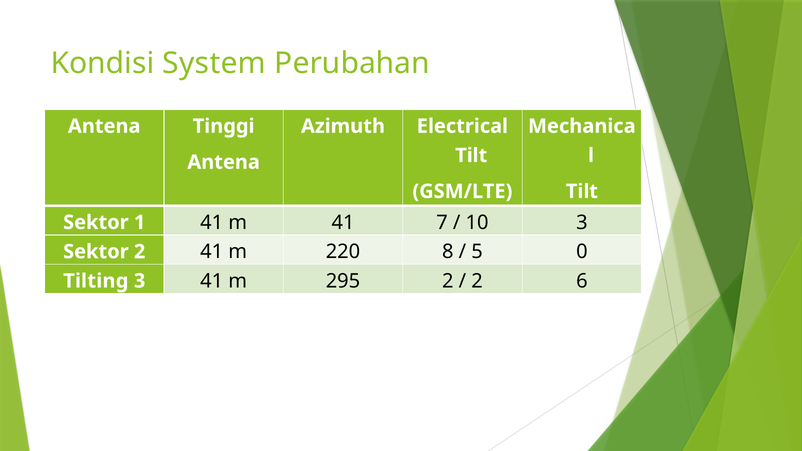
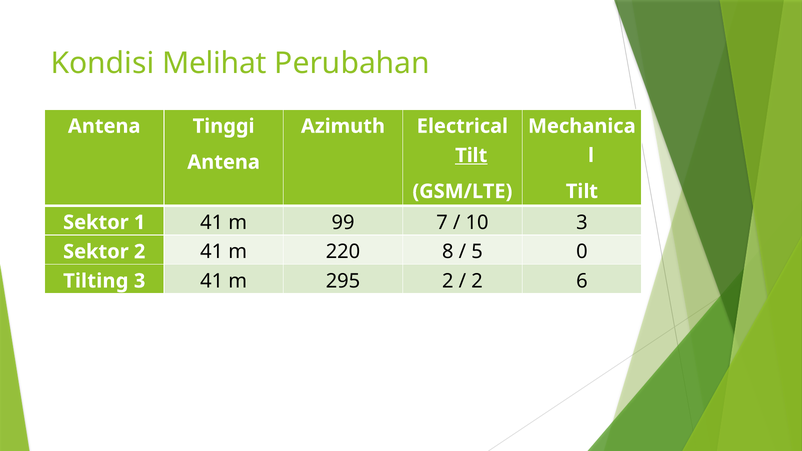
System: System -> Melihat
Tilt at (471, 156) underline: none -> present
m 41: 41 -> 99
